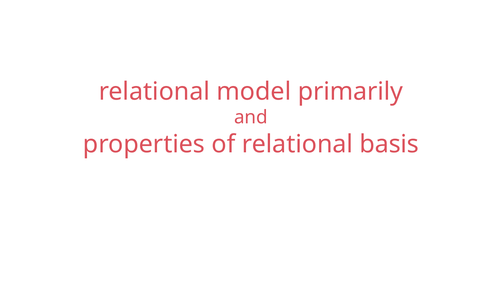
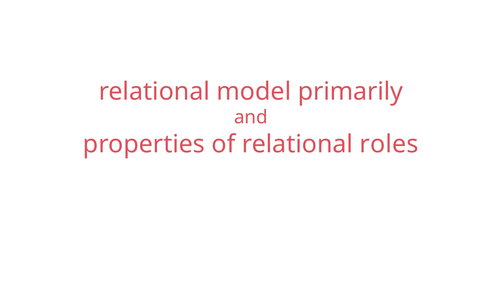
basis: basis -> roles
